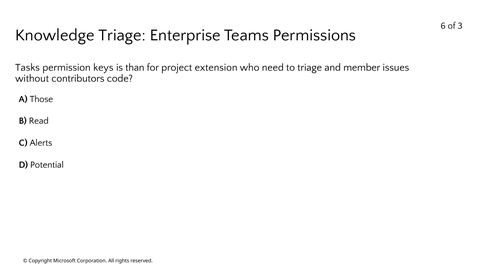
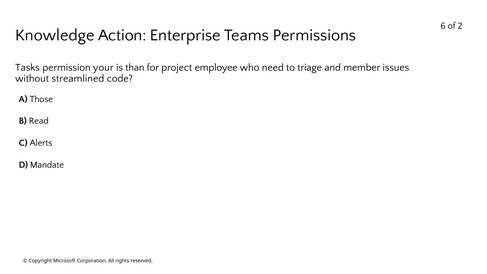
3: 3 -> 2
Knowledge Triage: Triage -> Action
keys: keys -> your
extension: extension -> employee
contributors: contributors -> streamlined
Potential: Potential -> Mandate
